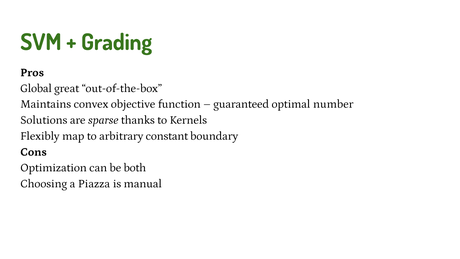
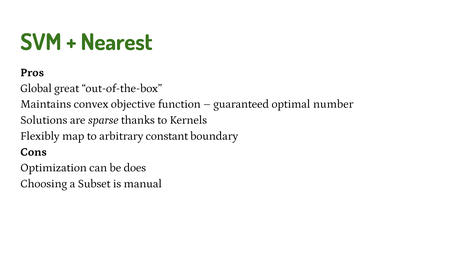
Grading: Grading -> Nearest
both: both -> does
Piazza: Piazza -> Subset
